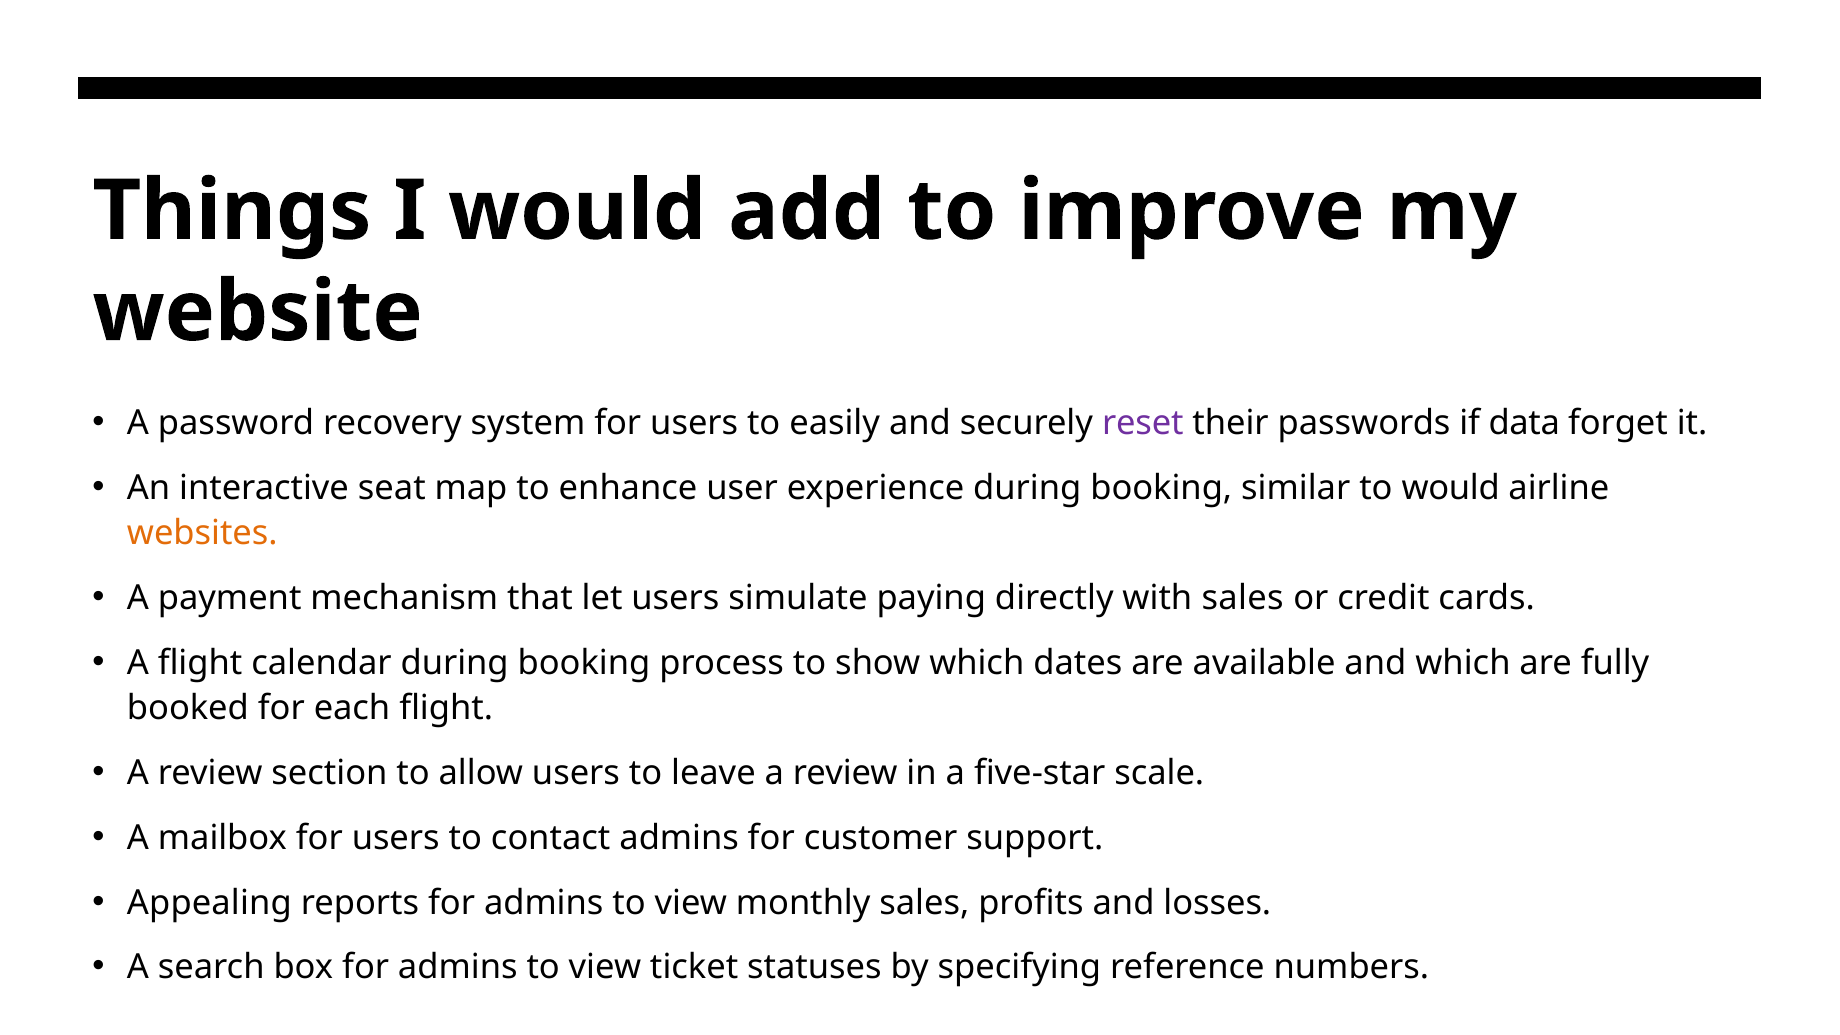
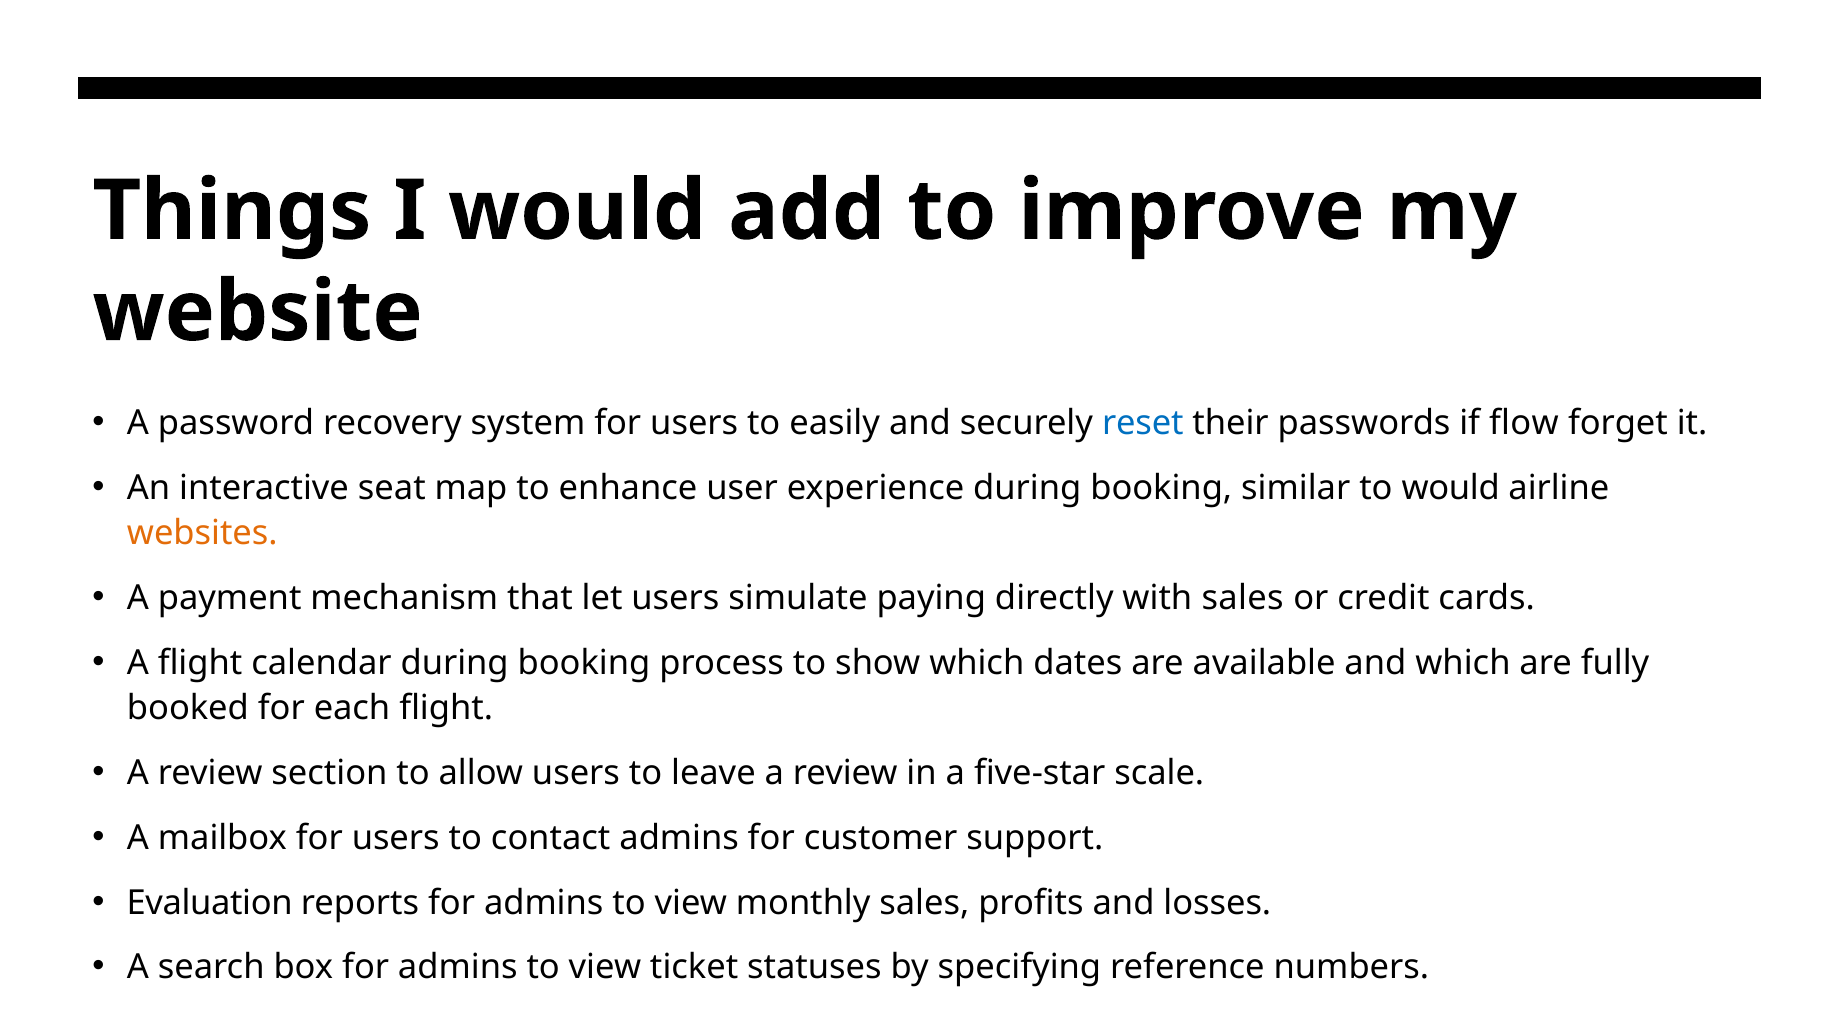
reset colour: purple -> blue
data: data -> flow
Appealing: Appealing -> Evaluation
